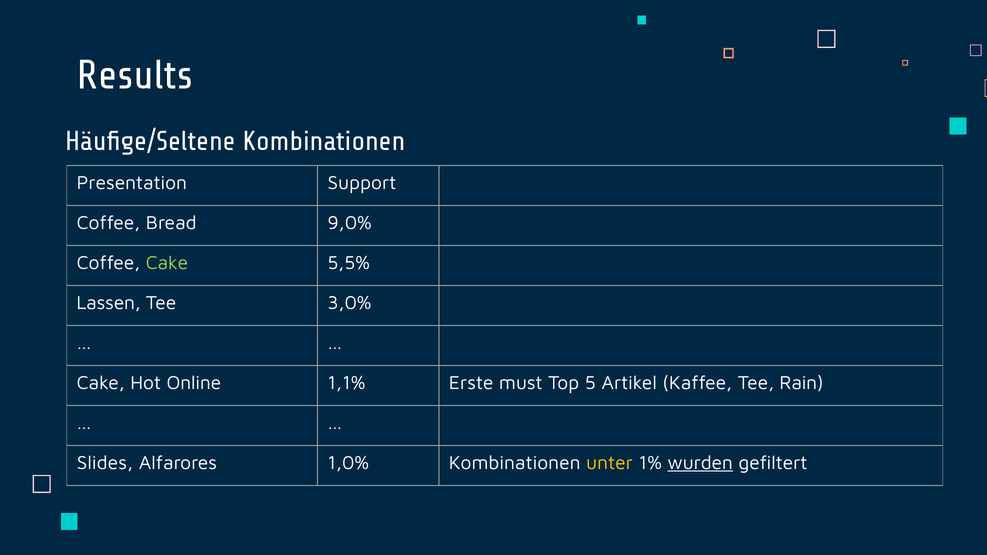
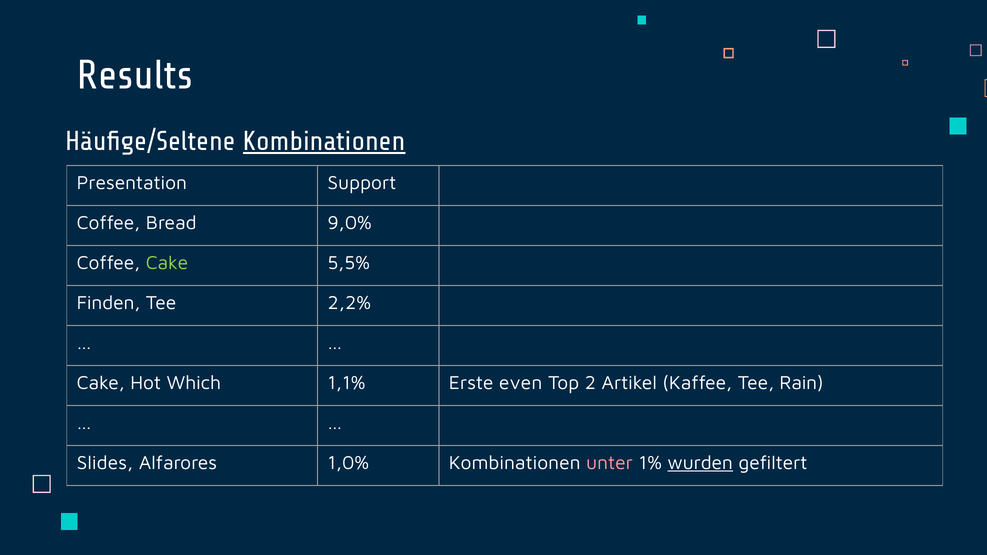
Kombinationen at (324, 141) underline: none -> present
Lassen: Lassen -> Finden
3,0%: 3,0% -> 2,2%
Online: Online -> Which
must: must -> even
5: 5 -> 2
unter colour: yellow -> pink
